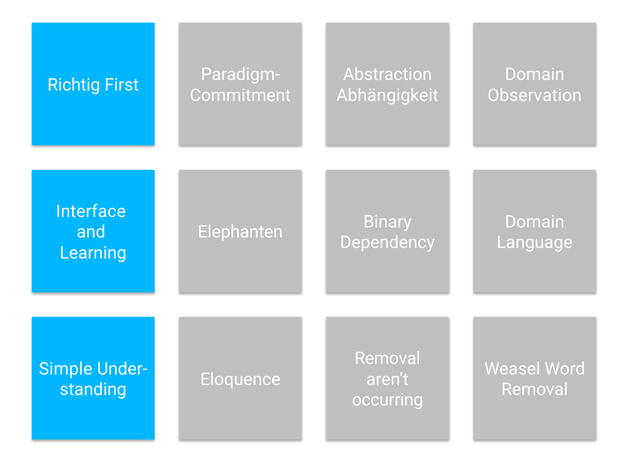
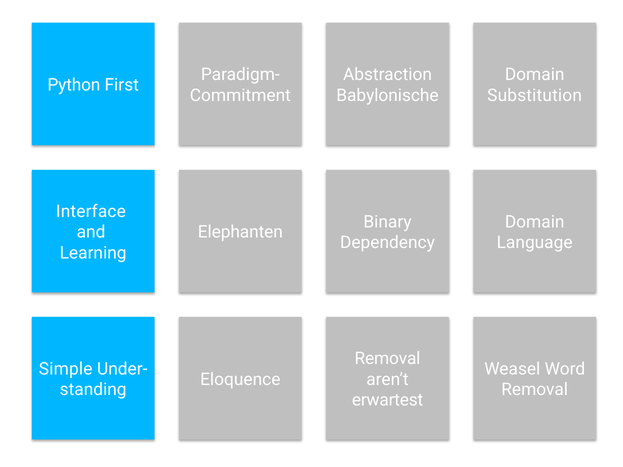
Richtig: Richtig -> Python
Abhängigkeit: Abhängigkeit -> Babylonische
Observation: Observation -> Substitution
occurring: occurring -> erwartest
